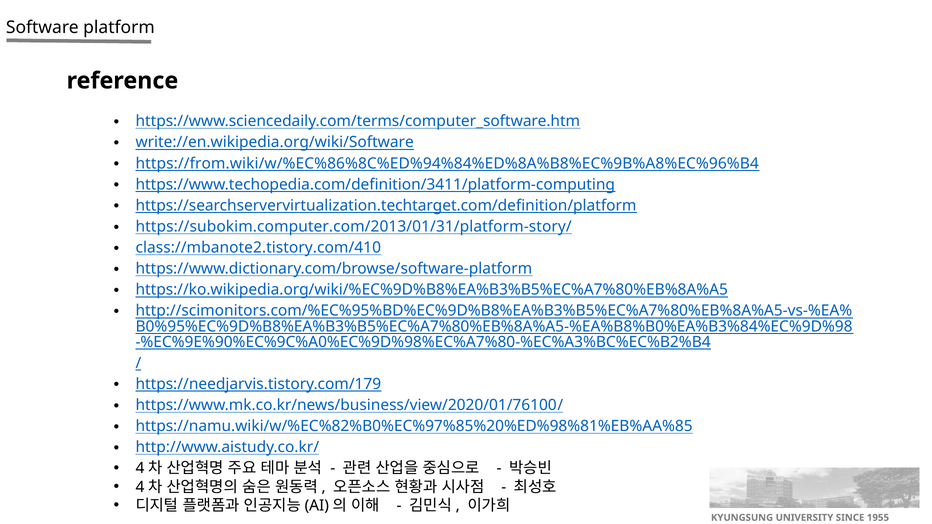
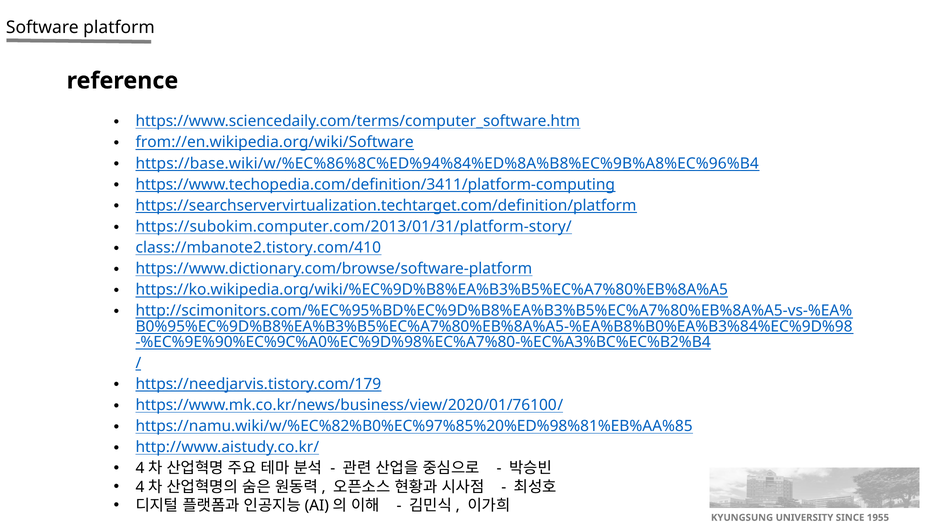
write://en.wikipedia.org/wiki/Software: write://en.wikipedia.org/wiki/Software -> from://en.wikipedia.org/wiki/Software
https://from.wiki/w/%EC%86%8C%ED%94%84%ED%8A%B8%EC%9B%A8%EC%96%B4: https://from.wiki/w/%EC%86%8C%ED%94%84%ED%8A%B8%EC%9B%A8%EC%96%B4 -> https://base.wiki/w/%EC%86%8C%ED%94%84%ED%8A%B8%EC%9B%A8%EC%96%B4
